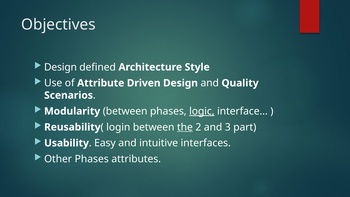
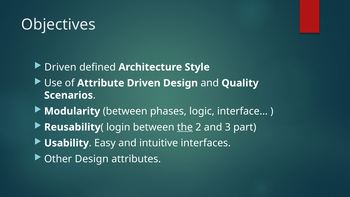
Design at (60, 67): Design -> Driven
logic underline: present -> none
Other Phases: Phases -> Design
